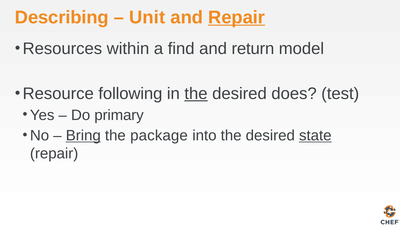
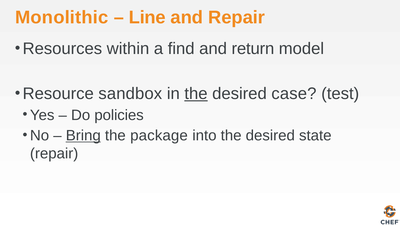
Describing: Describing -> Monolithic
Unit: Unit -> Line
Repair at (237, 17) underline: present -> none
following: following -> sandbox
does: does -> case
primary: primary -> policies
state underline: present -> none
